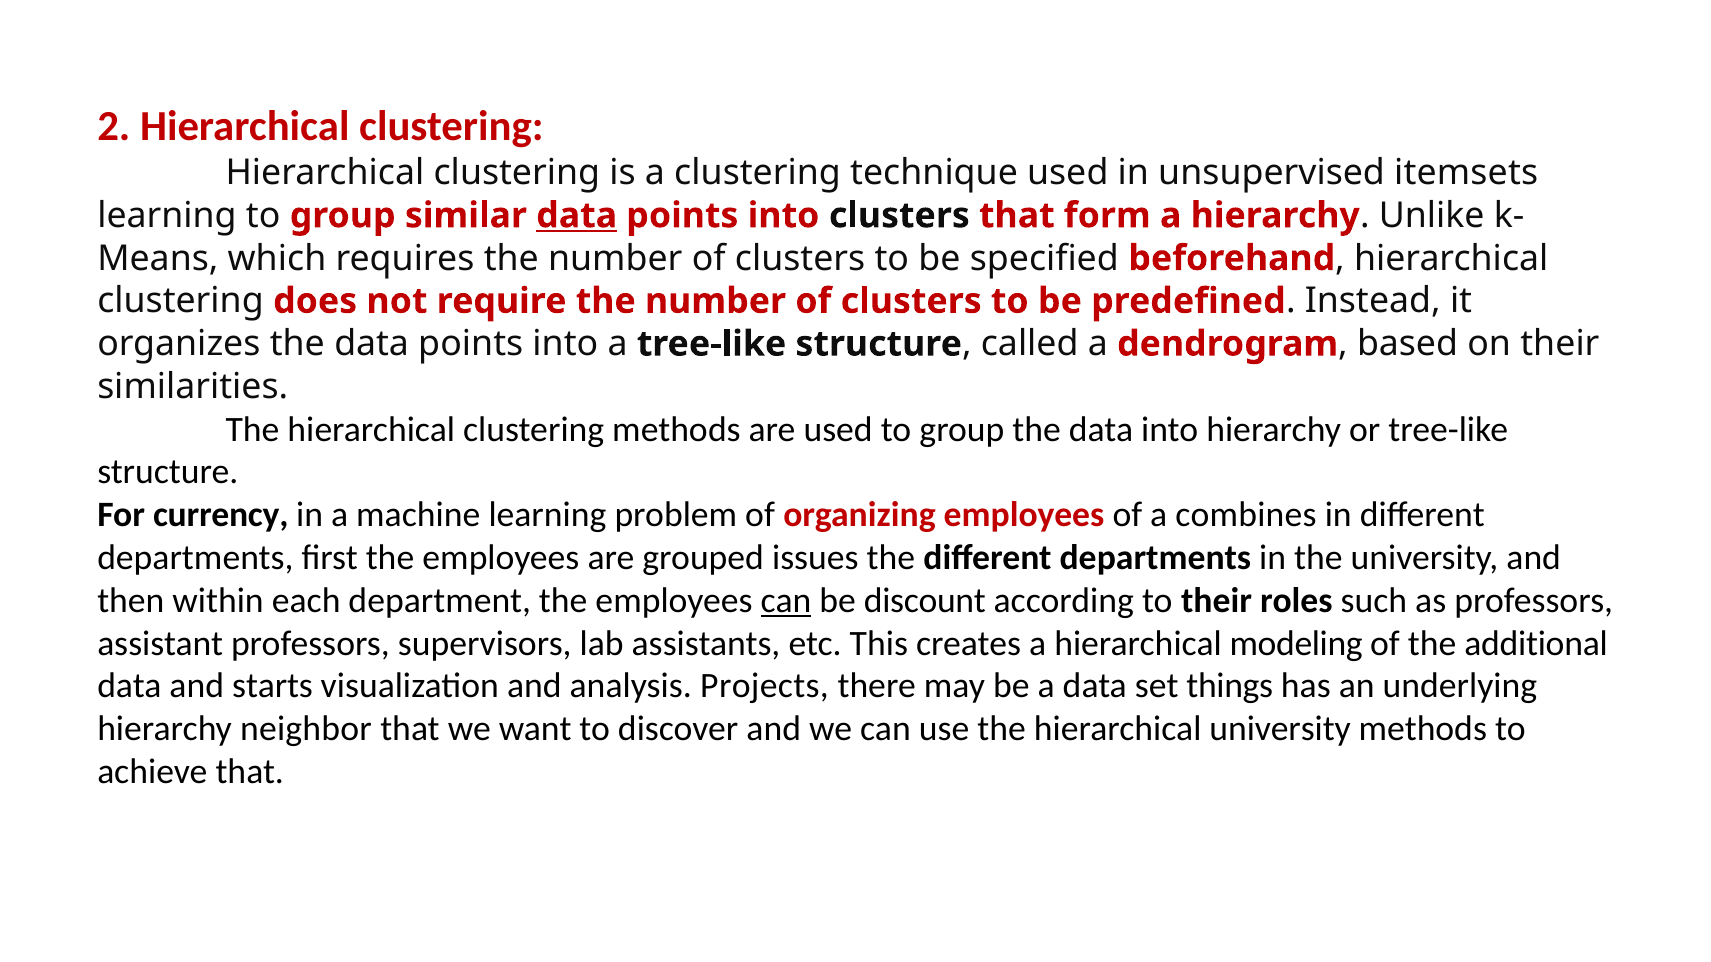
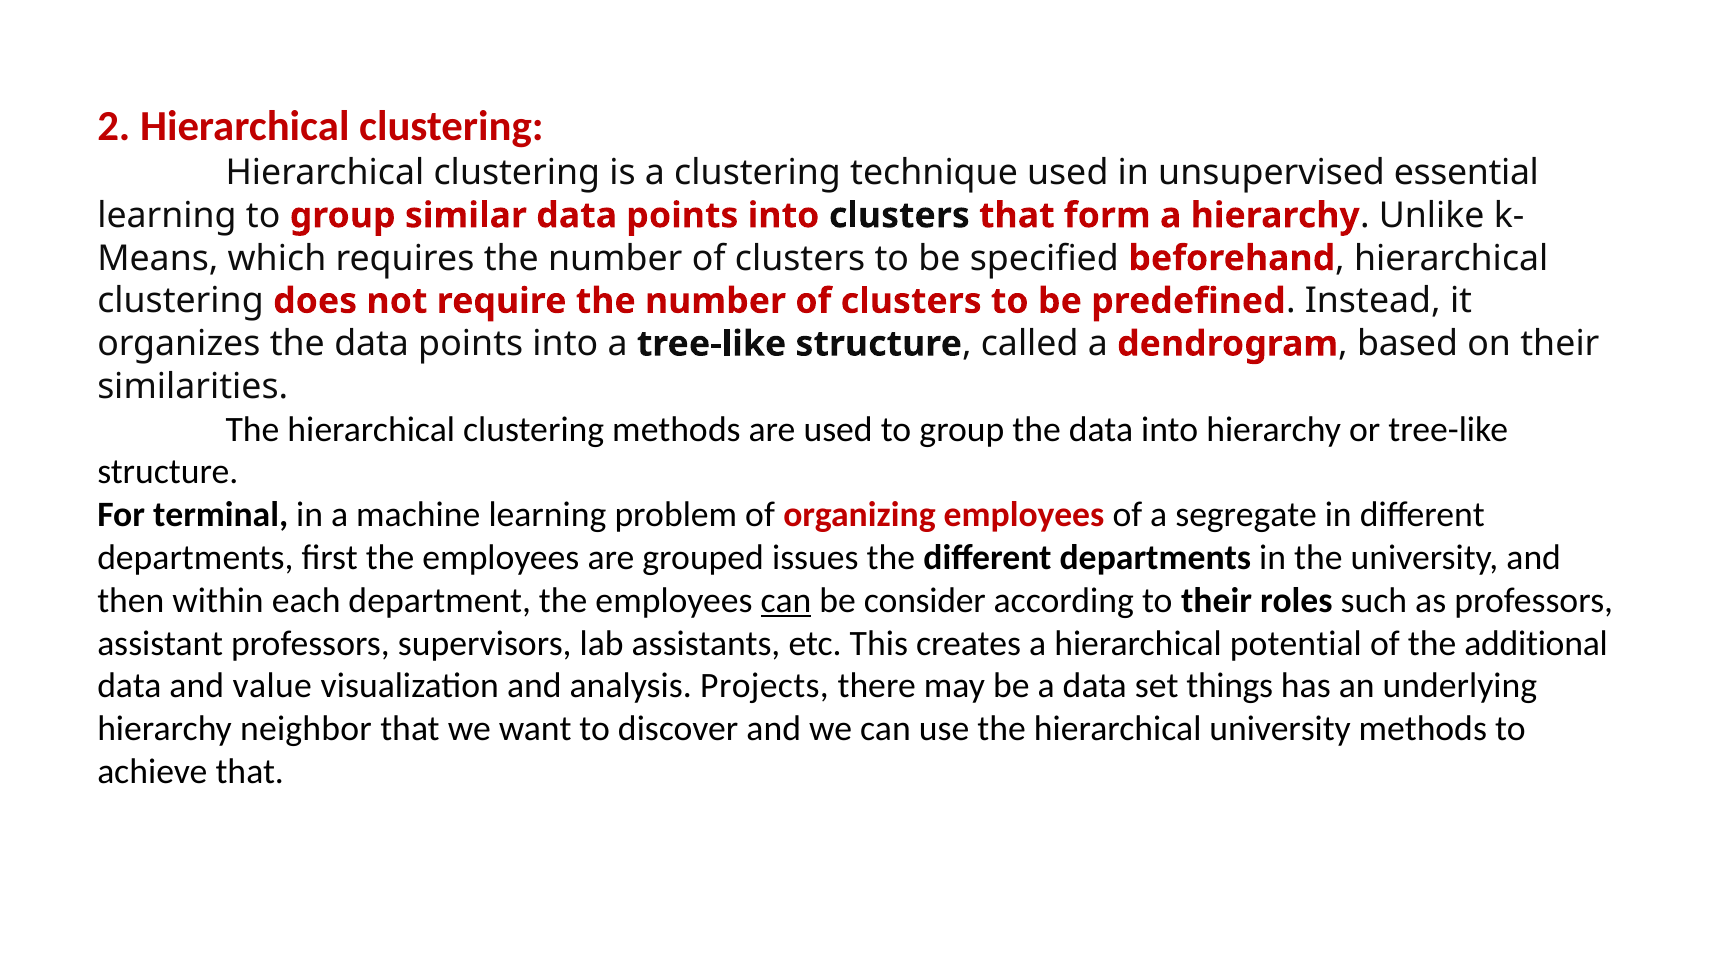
itemsets: itemsets -> essential
data at (577, 216) underline: present -> none
currency: currency -> terminal
combines: combines -> segregate
discount: discount -> consider
modeling: modeling -> potential
starts: starts -> value
